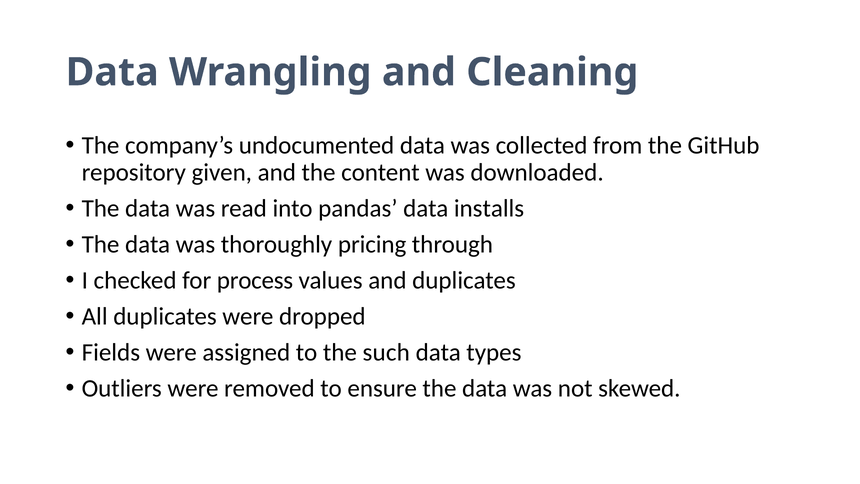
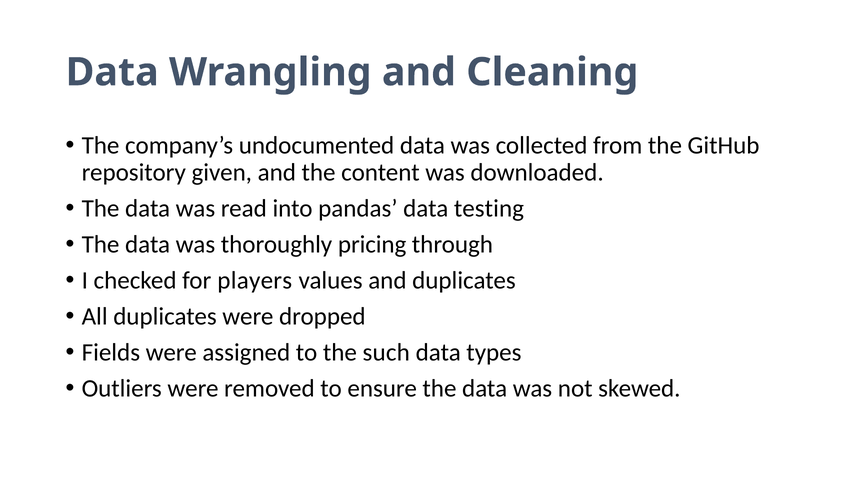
installs: installs -> testing
process: process -> players
